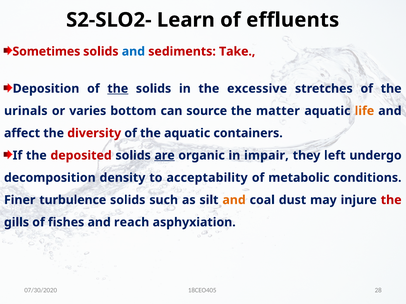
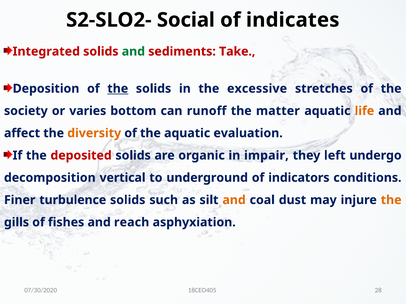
Learn: Learn -> Social
effluents: effluents -> indicates
Sometimes: Sometimes -> Integrated
and at (133, 52) colour: blue -> green
urinals: urinals -> society
source: source -> runoff
diversity colour: red -> orange
containers: containers -> evaluation
are underline: present -> none
density: density -> vertical
acceptability: acceptability -> underground
metabolic: metabolic -> indicators
the at (391, 200) colour: red -> orange
